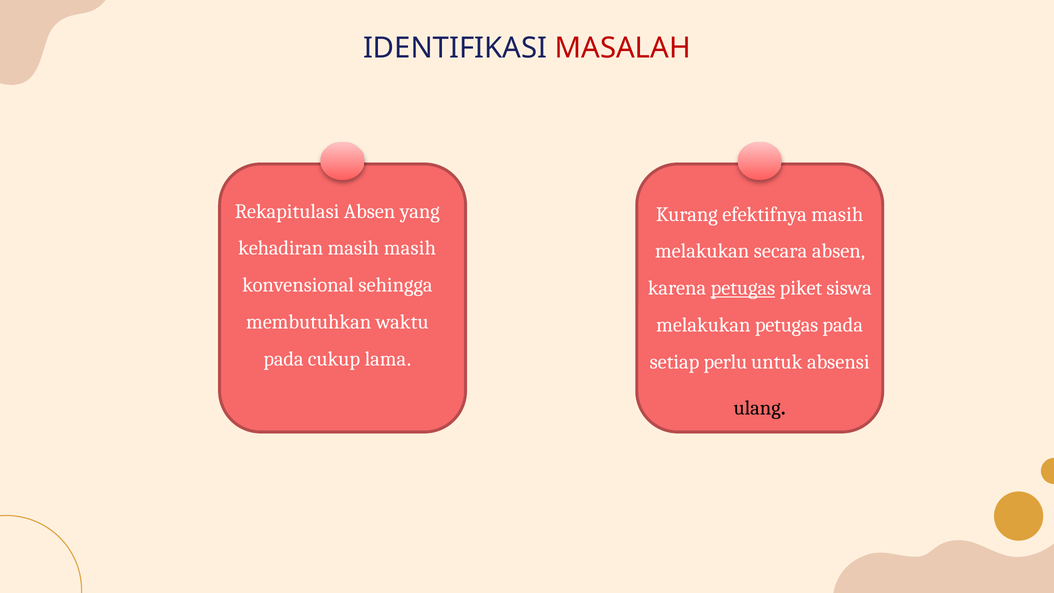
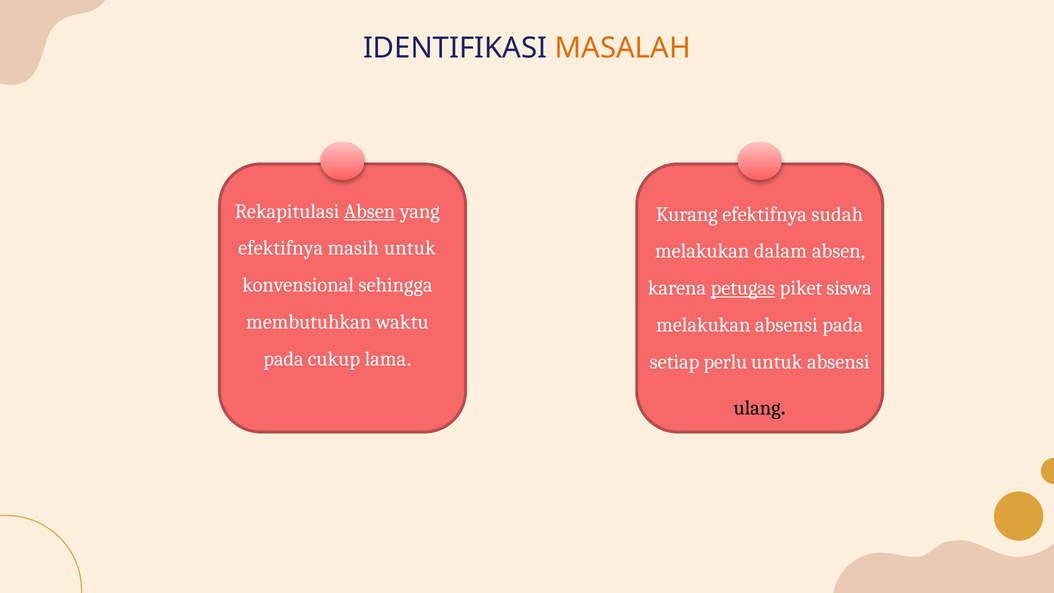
MASALAH colour: red -> orange
Absen at (370, 211) underline: none -> present
efektifnya masih: masih -> sudah
kehadiran at (281, 248): kehadiran -> efektifnya
masih masih: masih -> untuk
secara: secara -> dalam
melakukan petugas: petugas -> absensi
